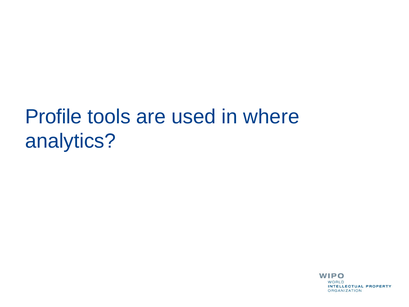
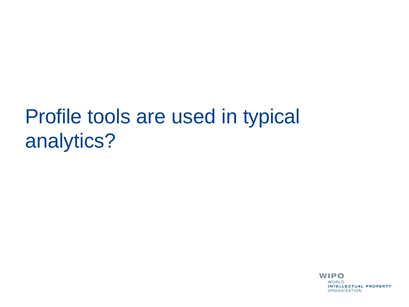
where: where -> typical
